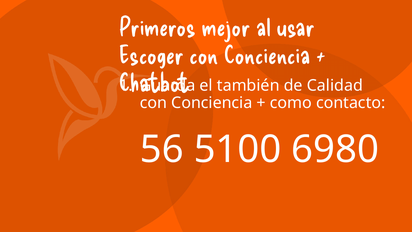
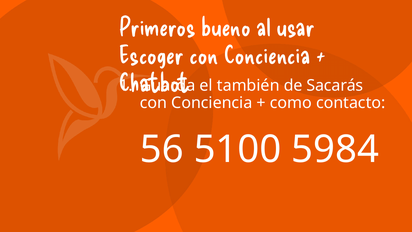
mejor: mejor -> bueno
Calidad: Calidad -> Sacarás
6980: 6980 -> 5984
